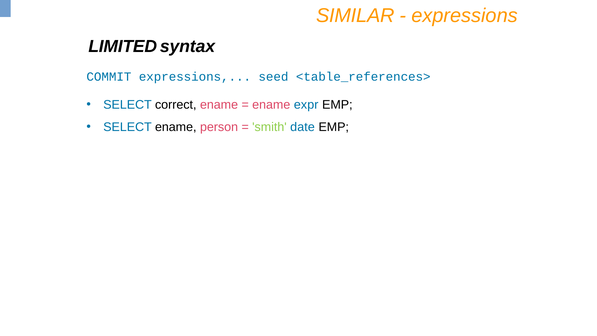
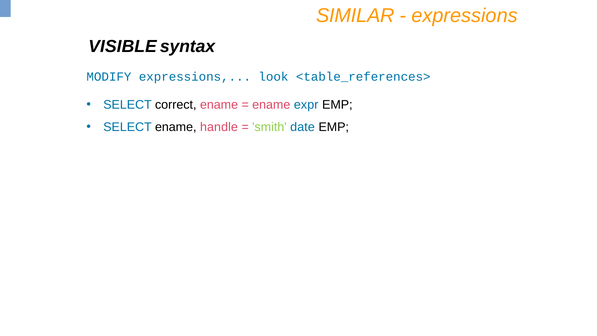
LIMITED: LIMITED -> VISIBLE
COMMIT: COMMIT -> MODIFY
seed: seed -> look
person: person -> handle
